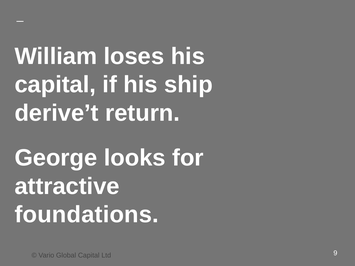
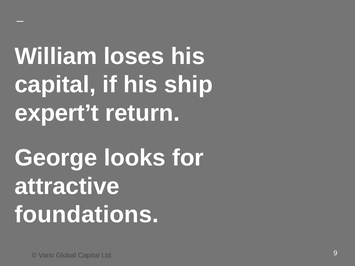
derive’t: derive’t -> expert’t
